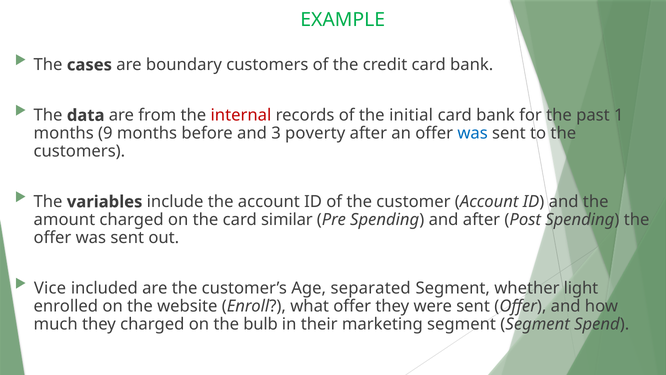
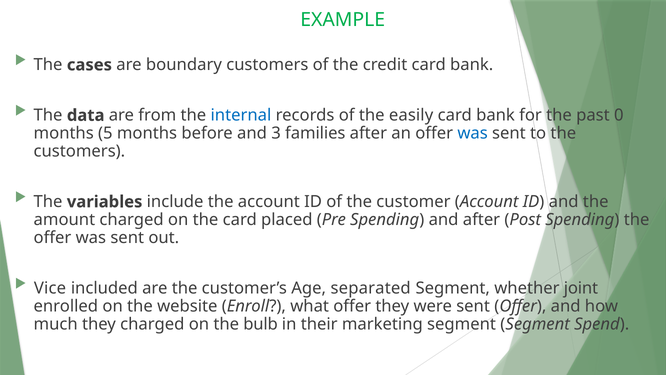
internal colour: red -> blue
initial: initial -> easily
1: 1 -> 0
9: 9 -> 5
poverty: poverty -> families
similar: similar -> placed
light: light -> joint
